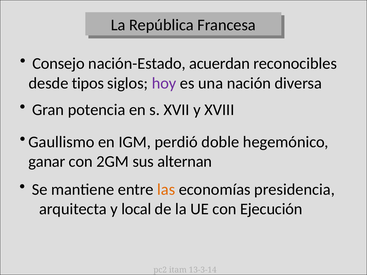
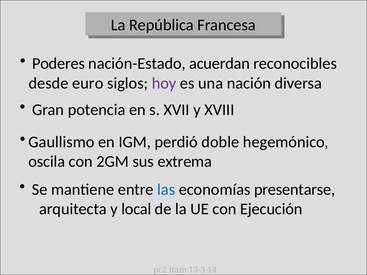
Consejo: Consejo -> Poderes
tipos: tipos -> euro
ganar: ganar -> oscila
alternan: alternan -> extrema
las colour: orange -> blue
presidencia: presidencia -> presentarse
